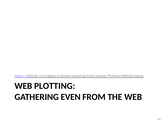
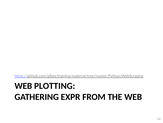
EVEN: EVEN -> EXPR
